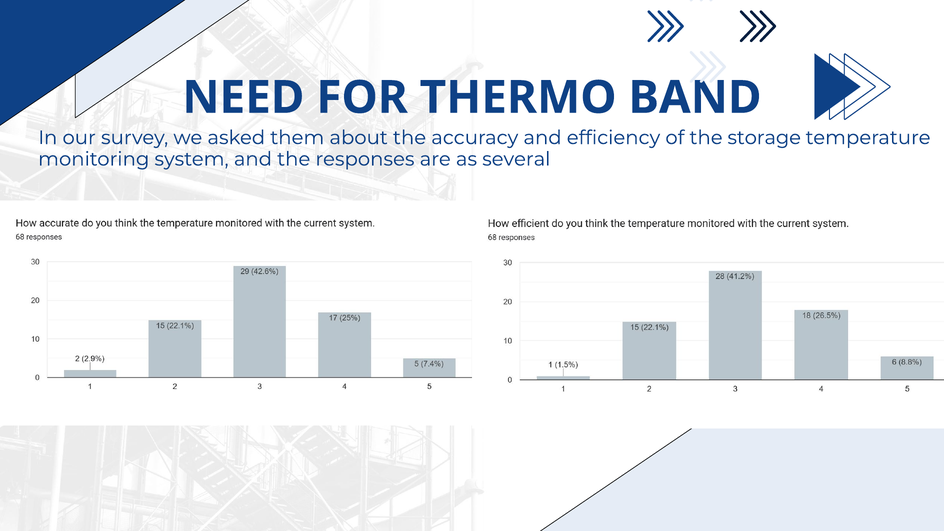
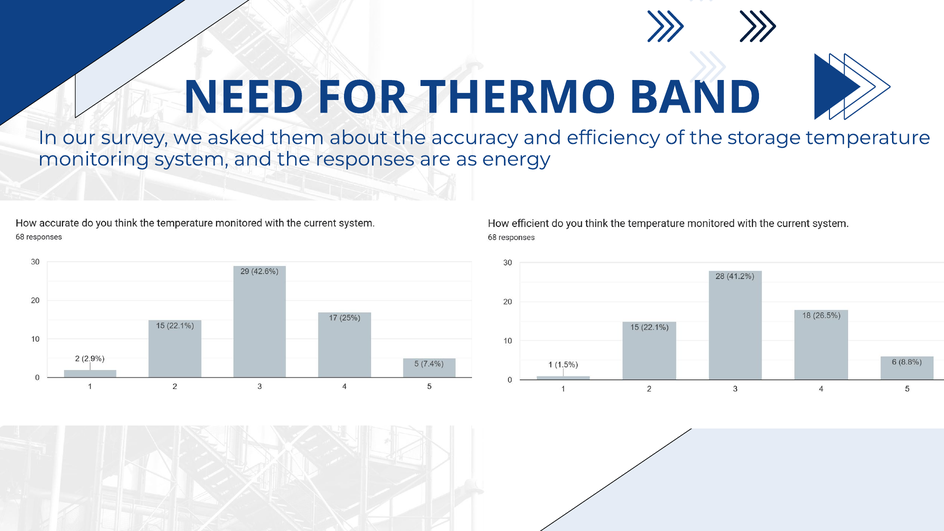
several: several -> energy
